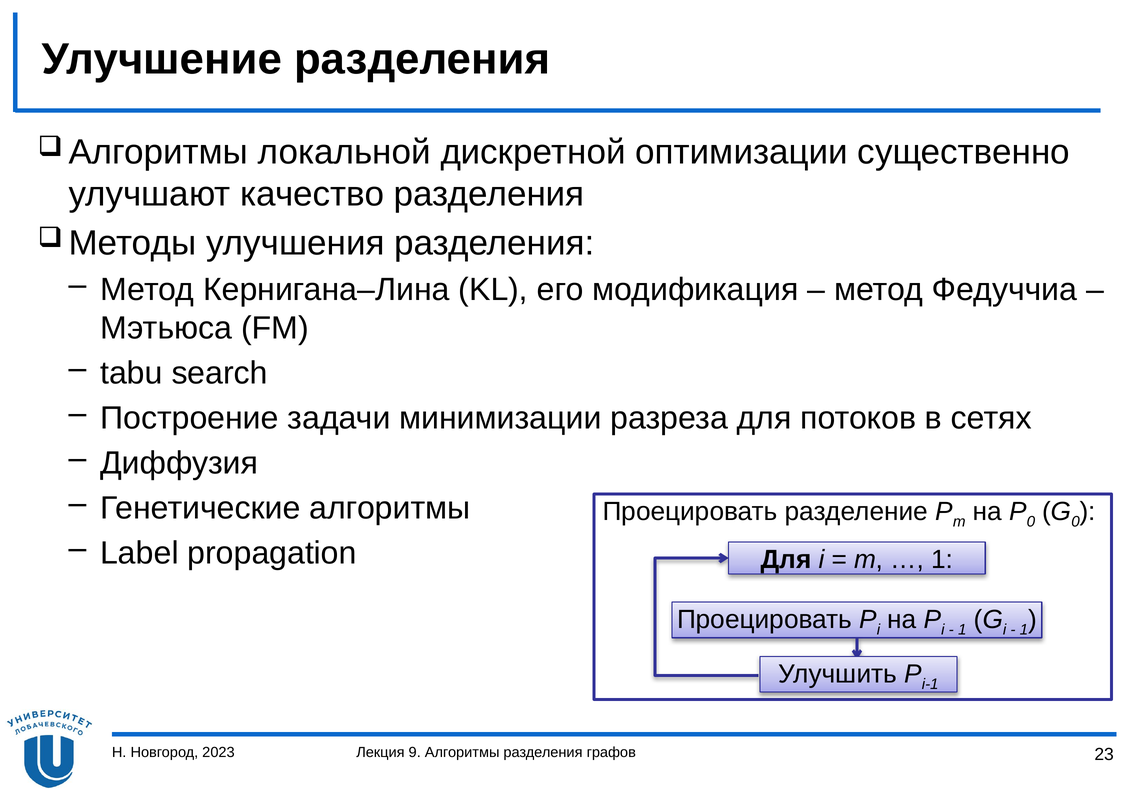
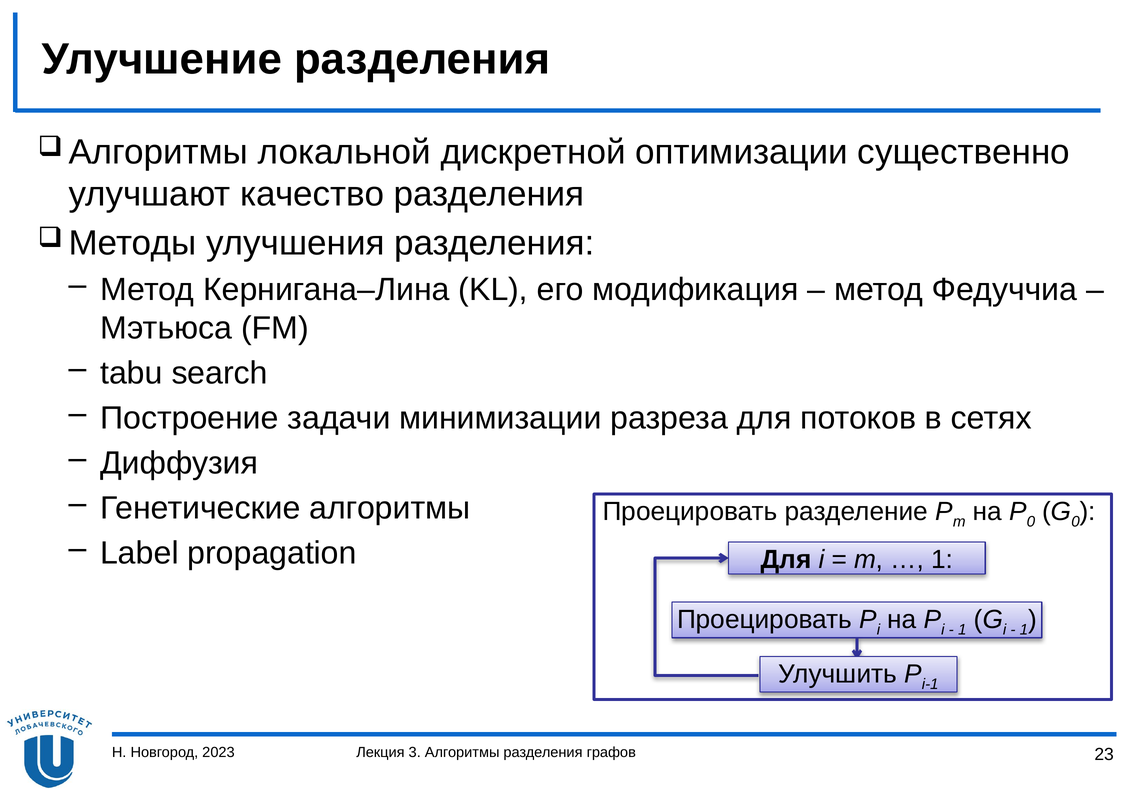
9: 9 -> 3
